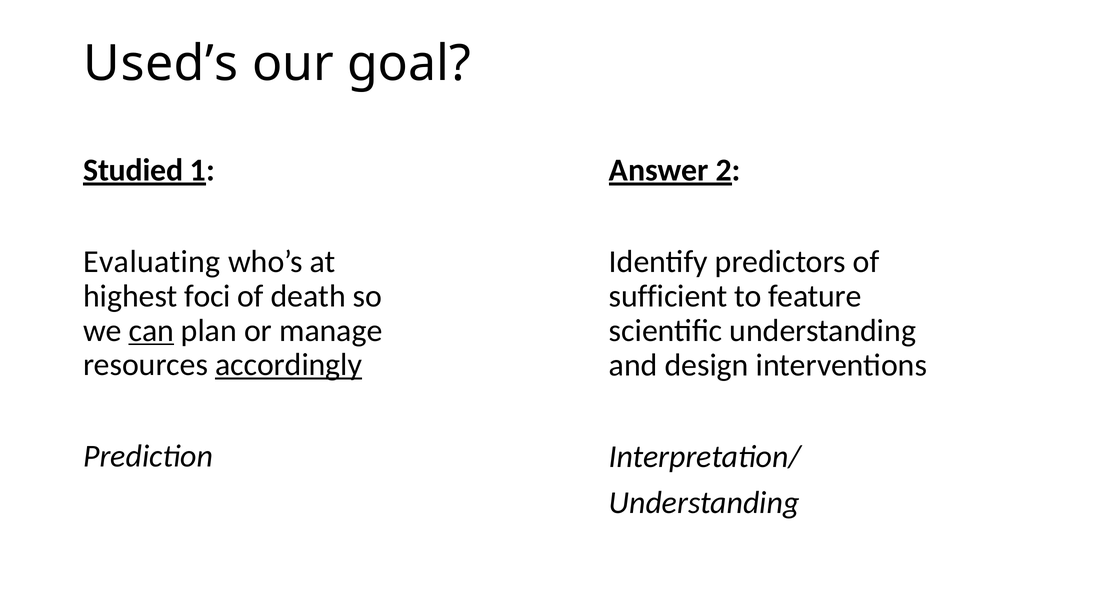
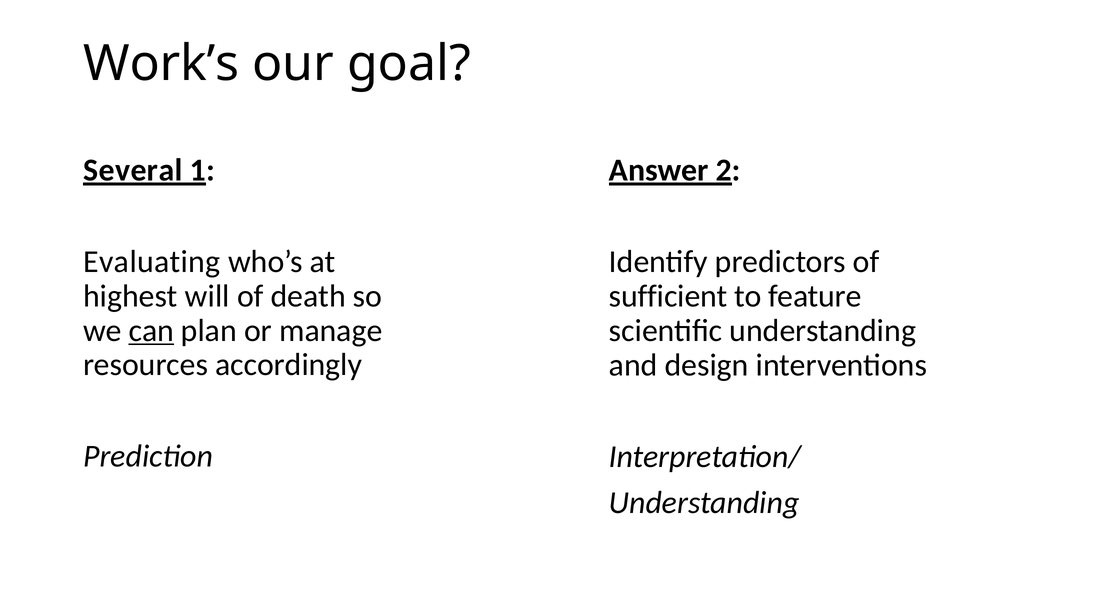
Used’s: Used’s -> Work’s
Studied: Studied -> Several
foci: foci -> will
accordingly underline: present -> none
